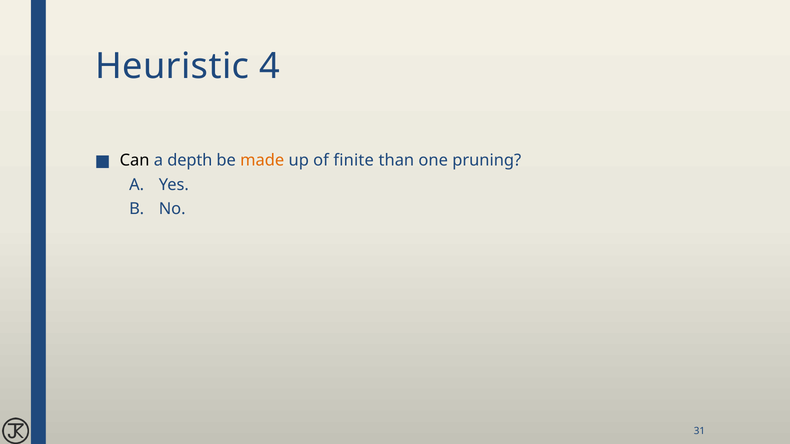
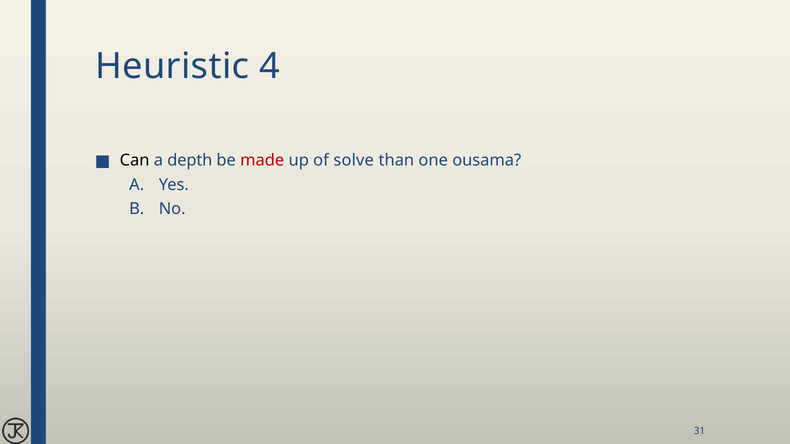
made colour: orange -> red
finite: finite -> solve
pruning: pruning -> ousama
